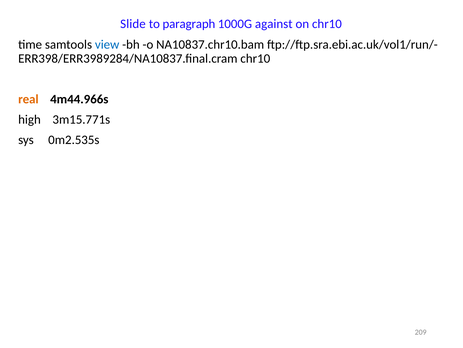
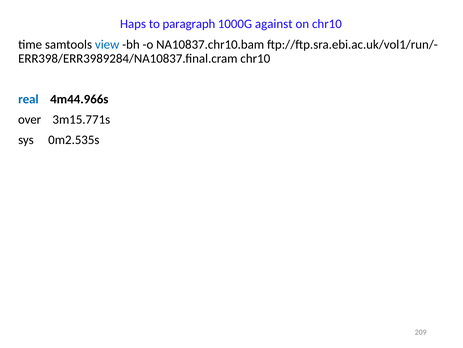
Slide: Slide -> Haps
real colour: orange -> blue
high: high -> over
